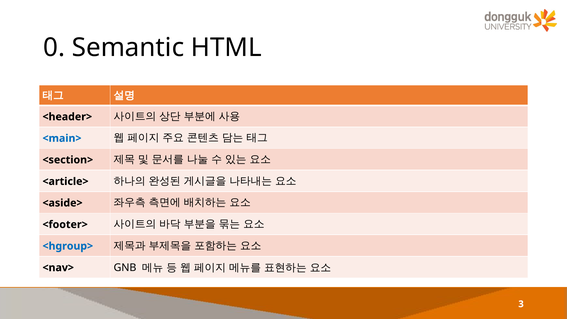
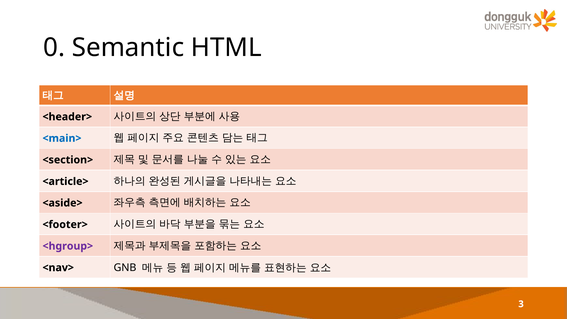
<hgroup> colour: blue -> purple
